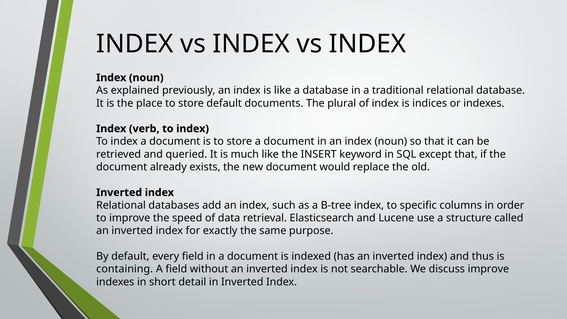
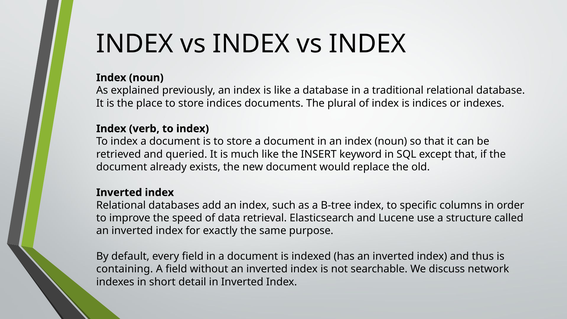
store default: default -> indices
discuss improve: improve -> network
